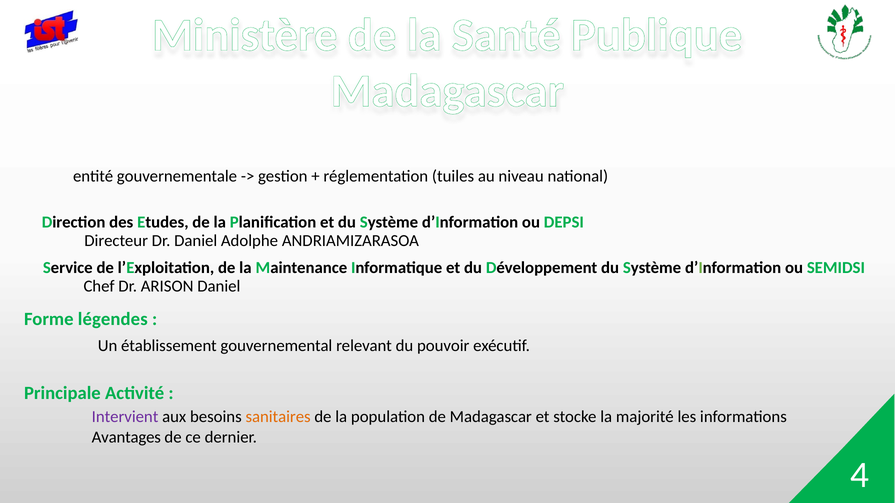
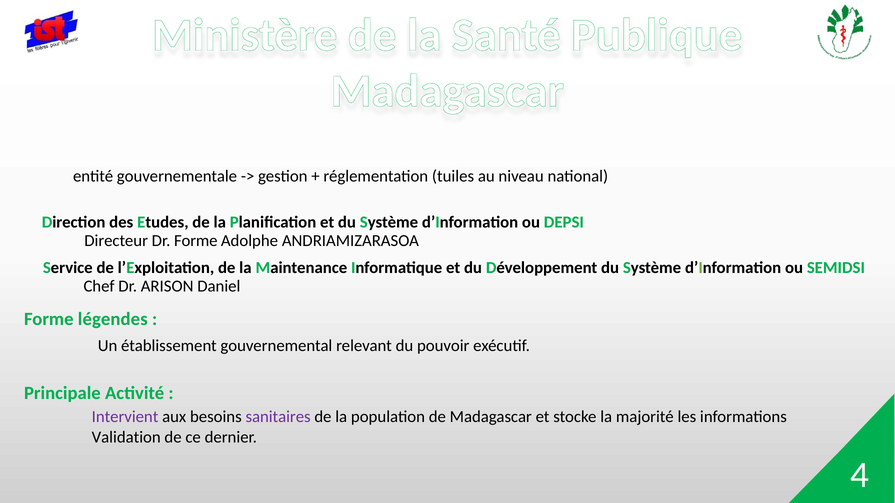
Dr Daniel: Daniel -> Forme
sanitaires colour: orange -> purple
Avantages: Avantages -> Validation
